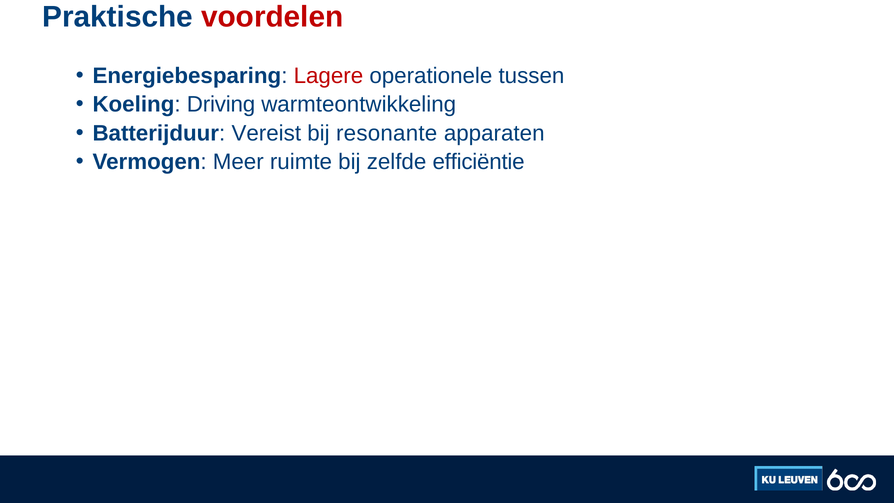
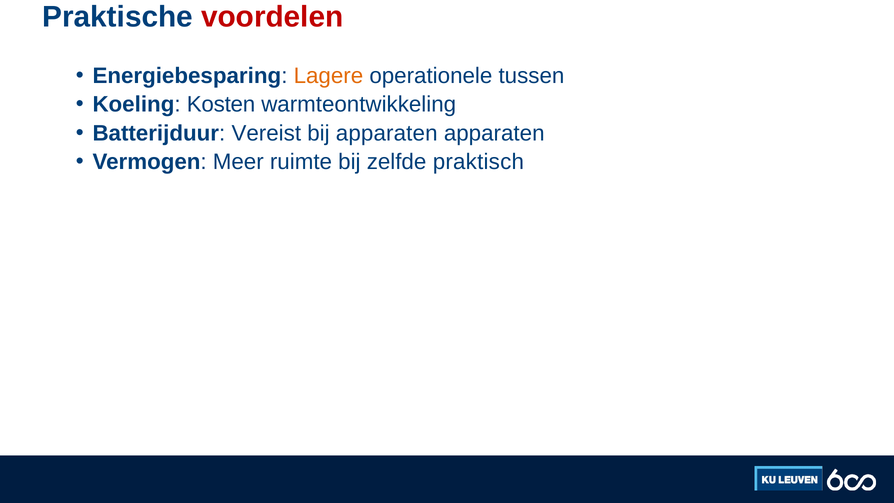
Lagere colour: red -> orange
Driving: Driving -> Kosten
bij resonante: resonante -> apparaten
efficiëntie: efficiëntie -> praktisch
